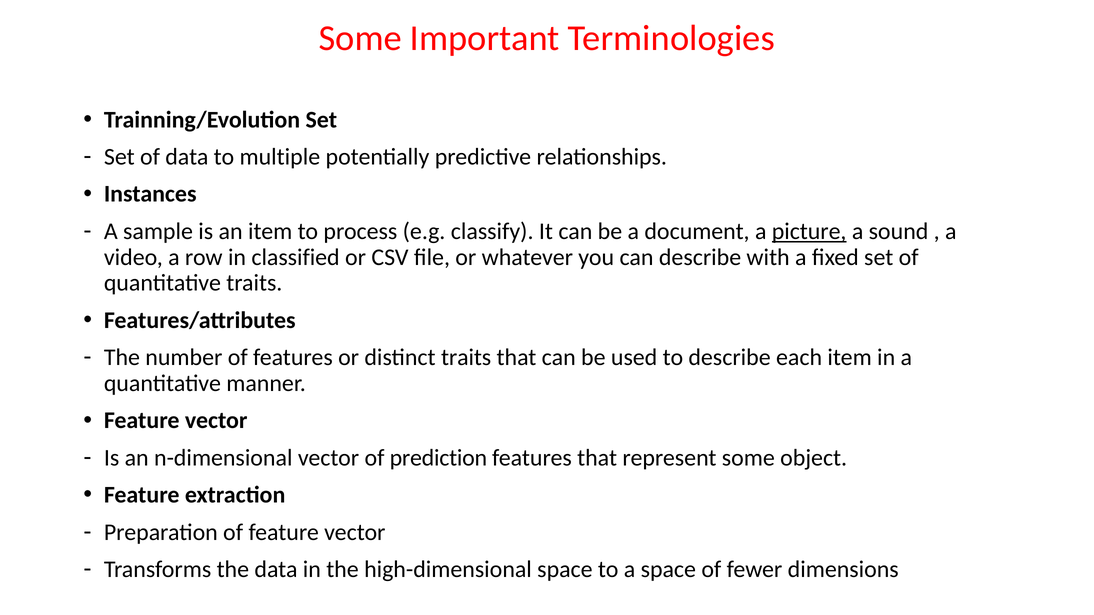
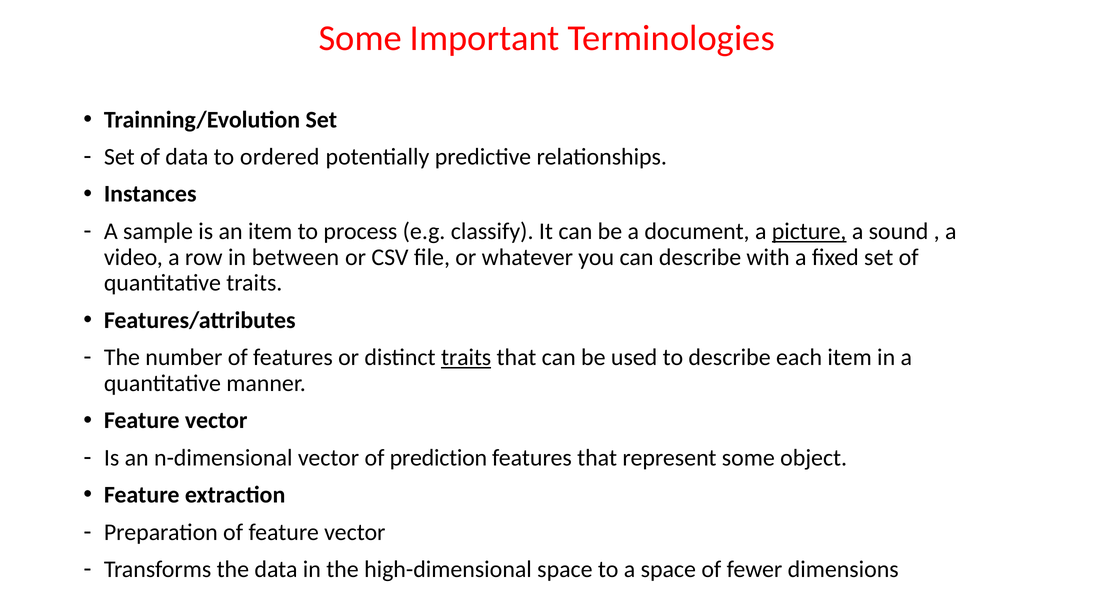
multiple: multiple -> ordered
classified: classified -> between
traits at (466, 358) underline: none -> present
